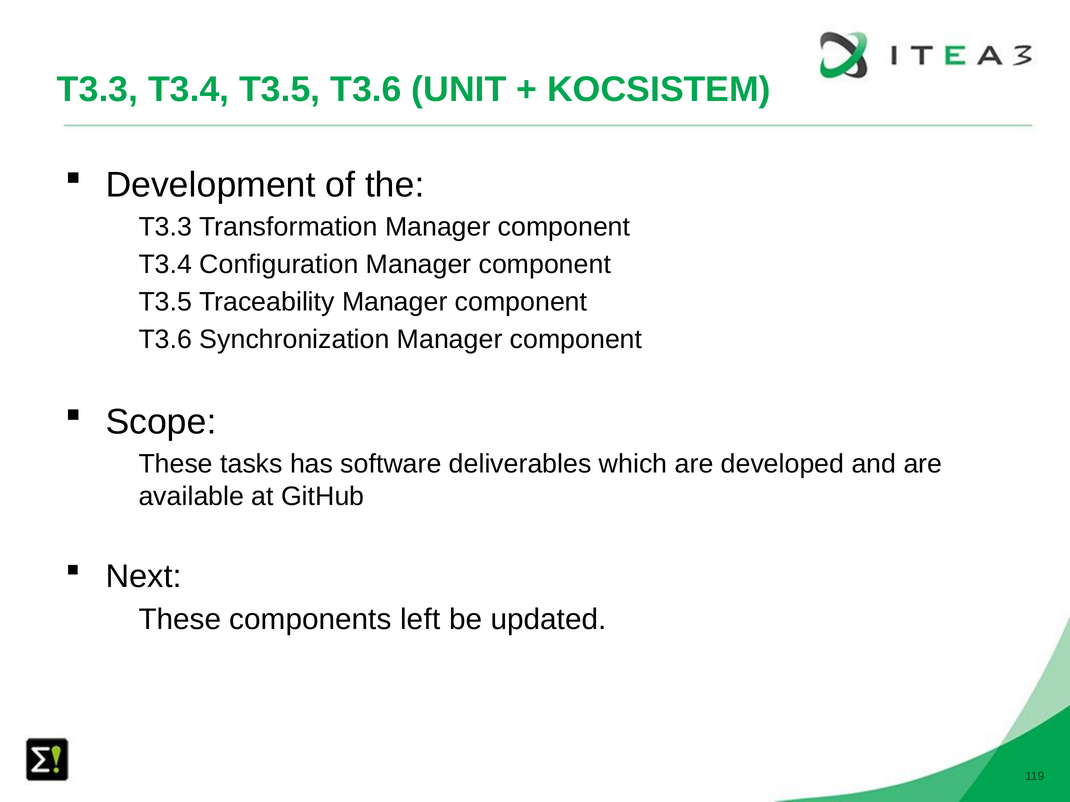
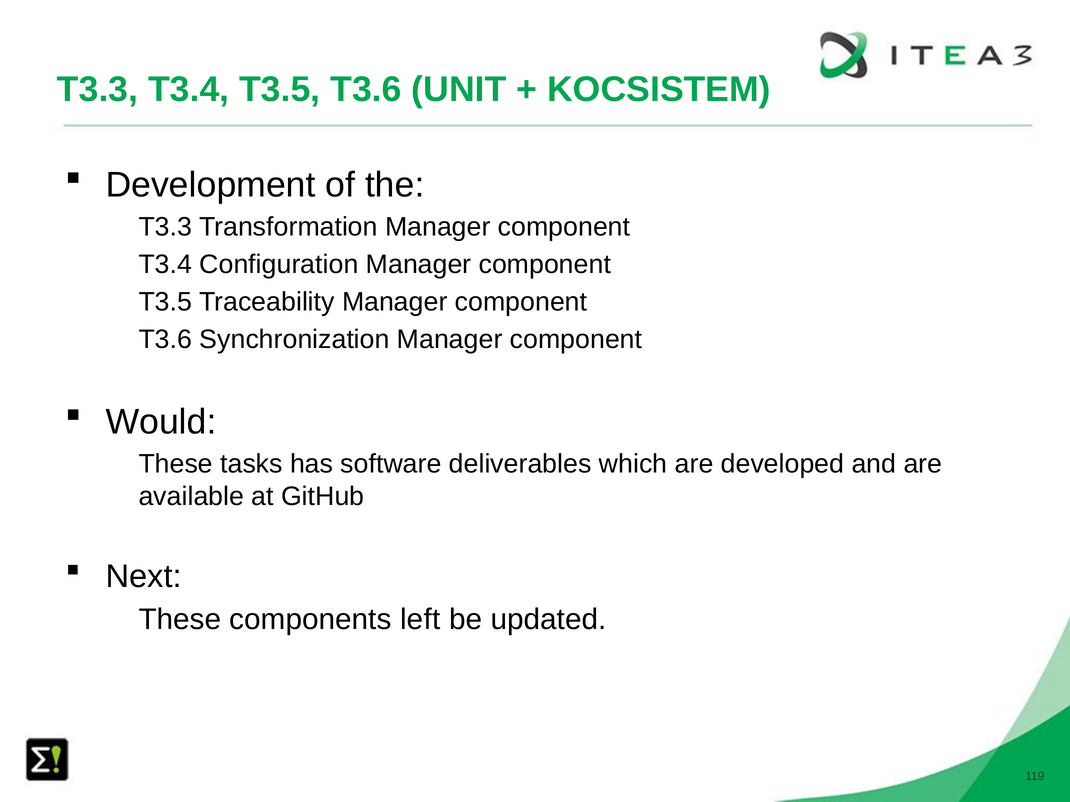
Scope: Scope -> Would
